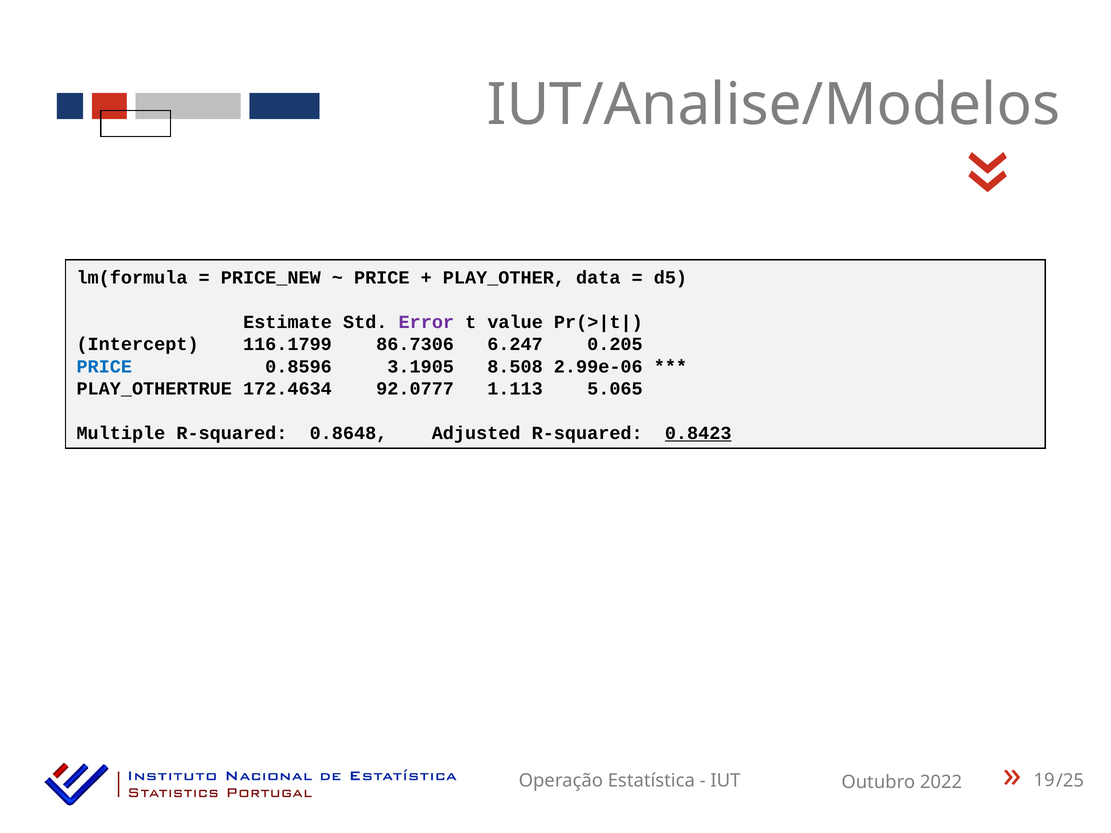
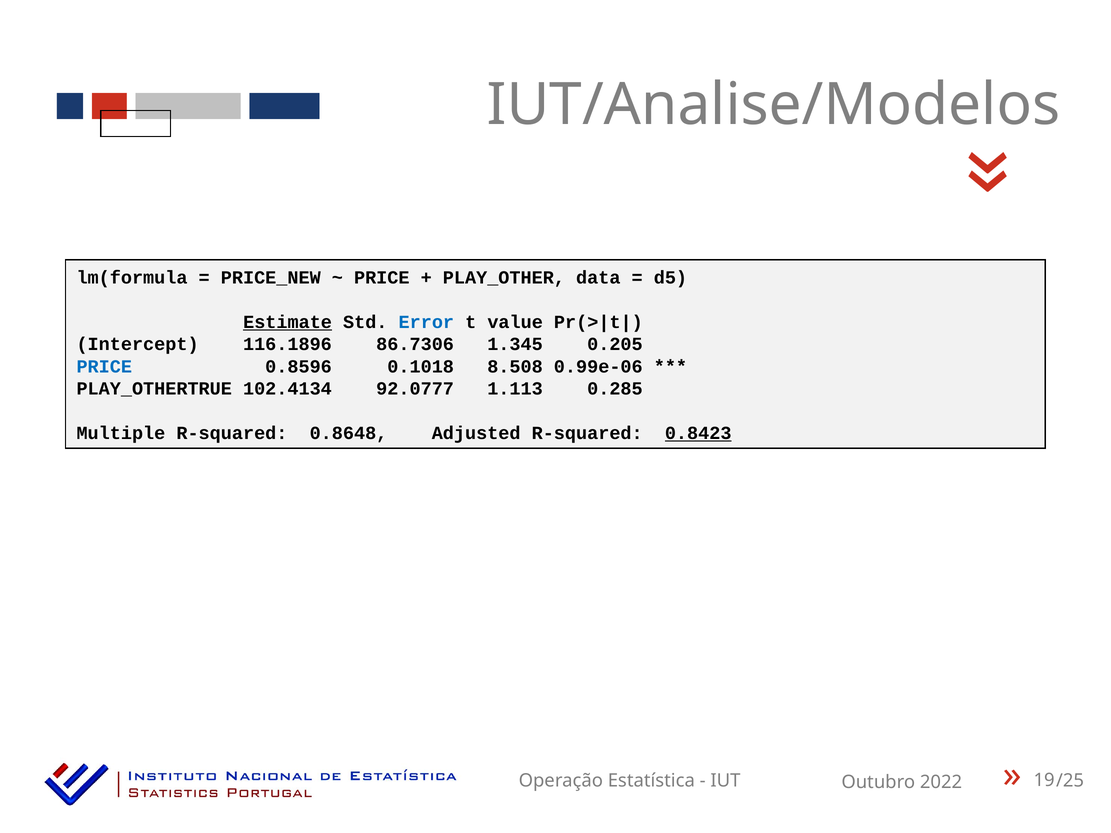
Estimate underline: none -> present
Error colour: purple -> blue
116.1799: 116.1799 -> 116.1896
6.247: 6.247 -> 1.345
3.1905: 3.1905 -> 0.1018
2.99e-06: 2.99e-06 -> 0.99e-06
172.4634: 172.4634 -> 102.4134
5.065: 5.065 -> 0.285
